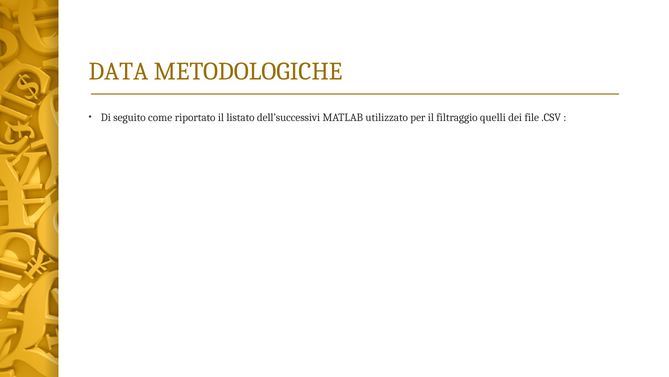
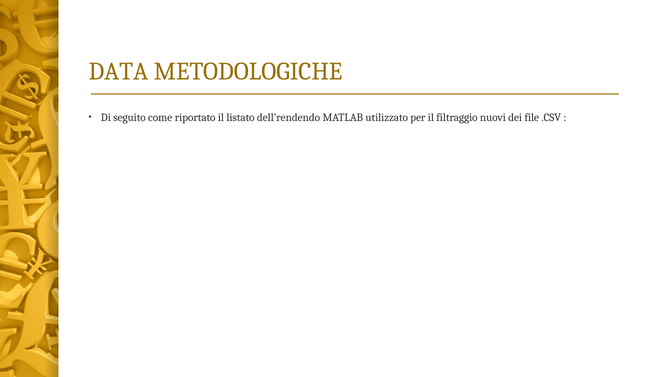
dell’successivi: dell’successivi -> dell’rendendo
quelli: quelli -> nuovi
